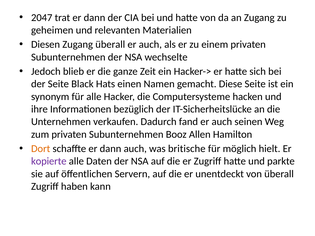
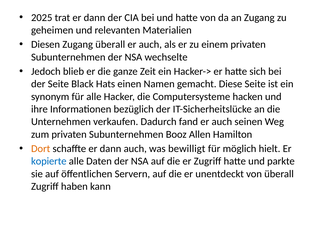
2047: 2047 -> 2025
britische: britische -> bewilligt
kopierte colour: purple -> blue
